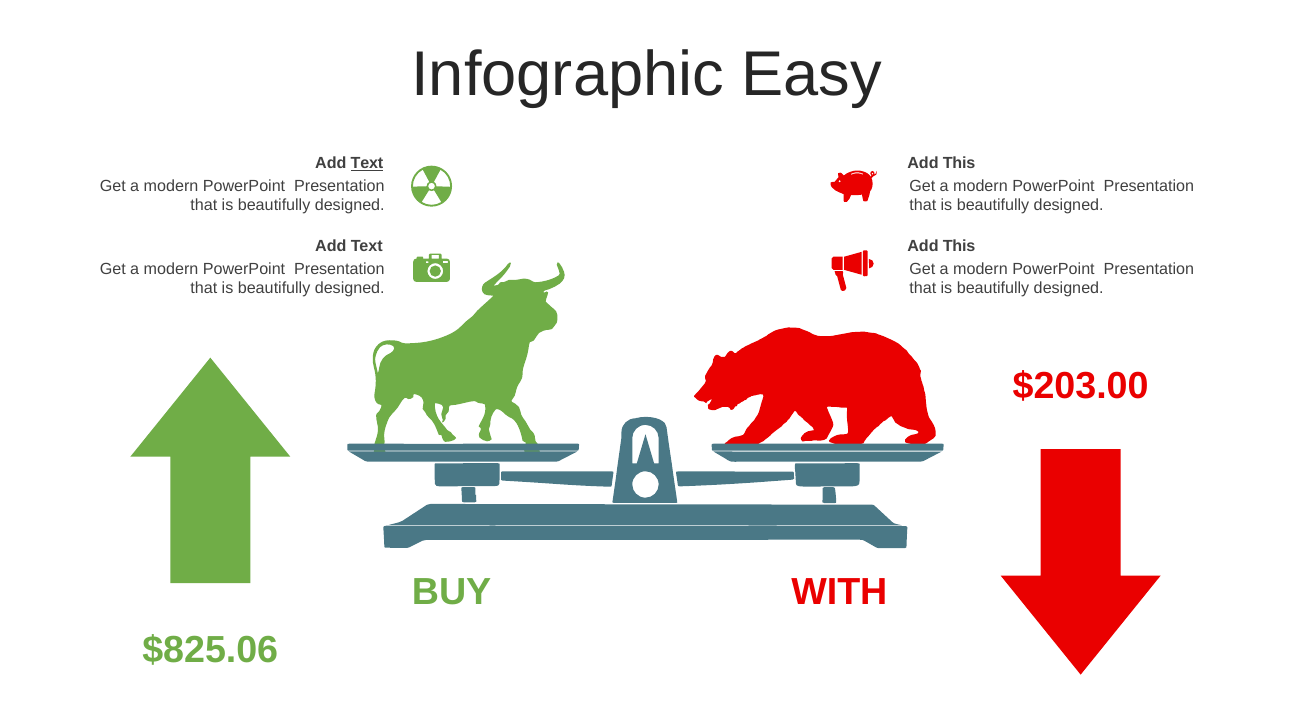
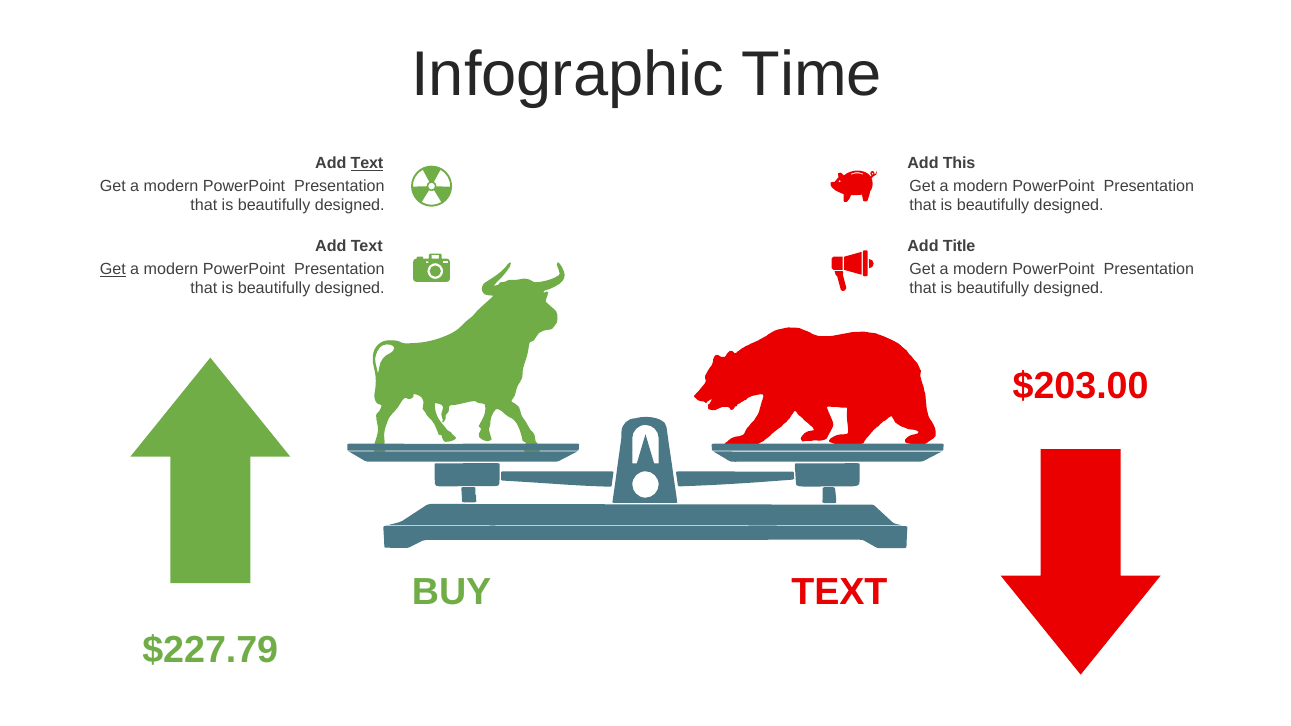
Easy: Easy -> Time
This at (959, 246): This -> Title
Get at (113, 269) underline: none -> present
BUY WITH: WITH -> TEXT
$825.06: $825.06 -> $227.79
